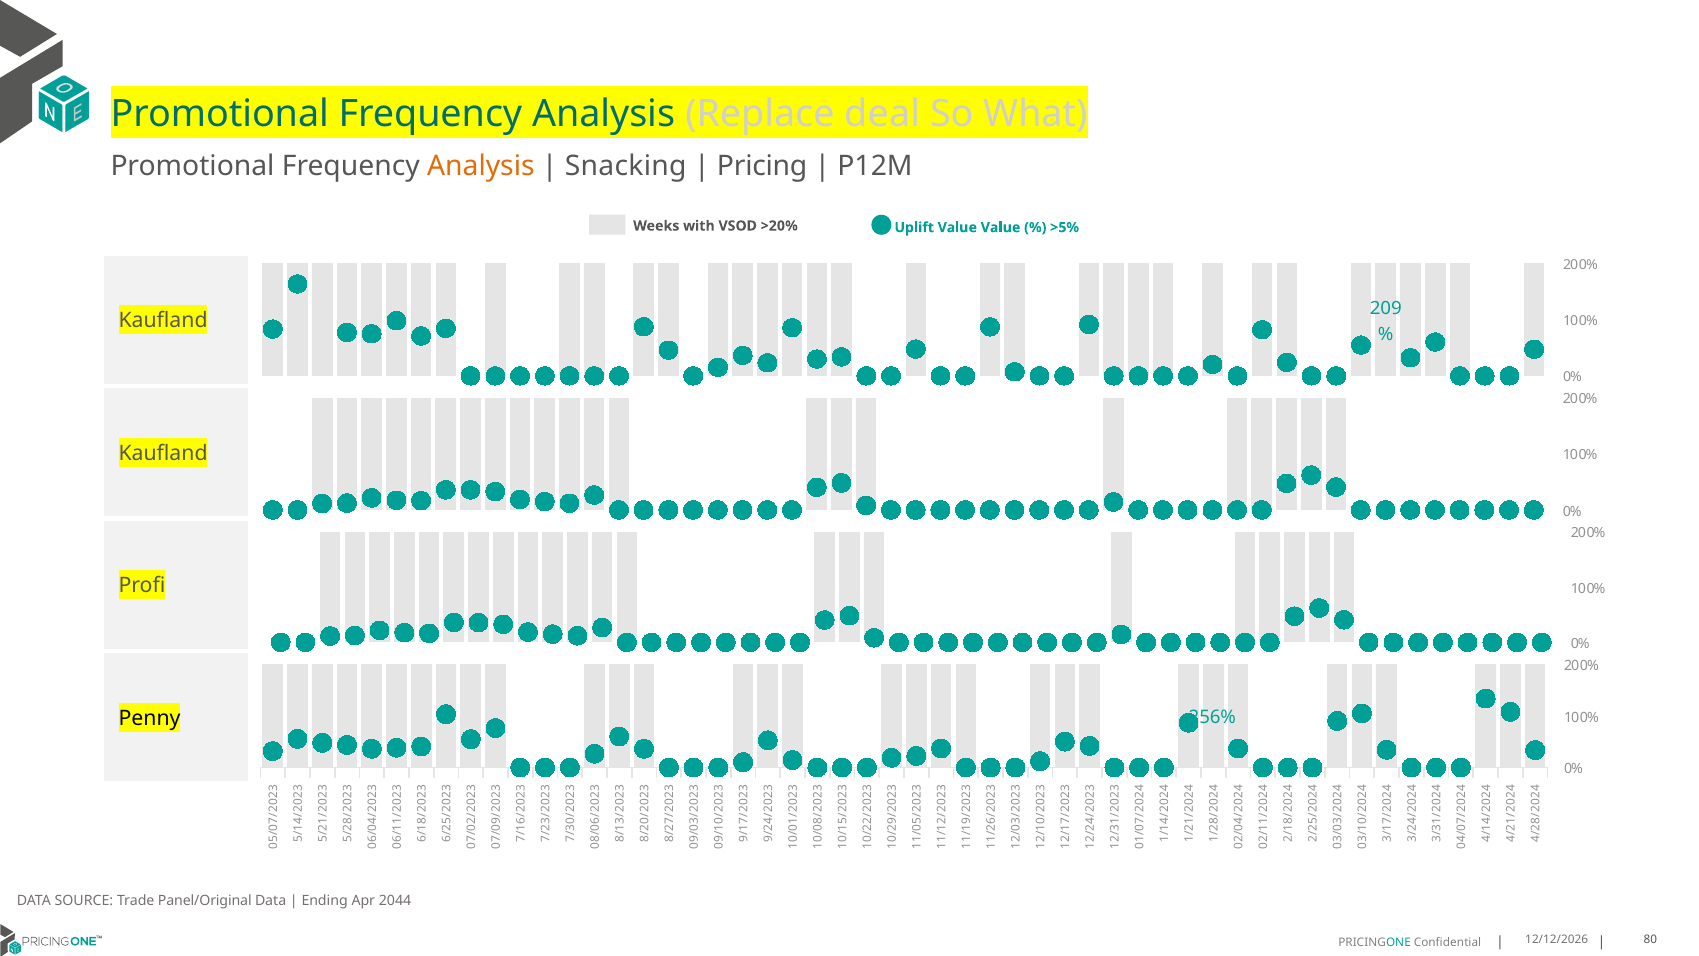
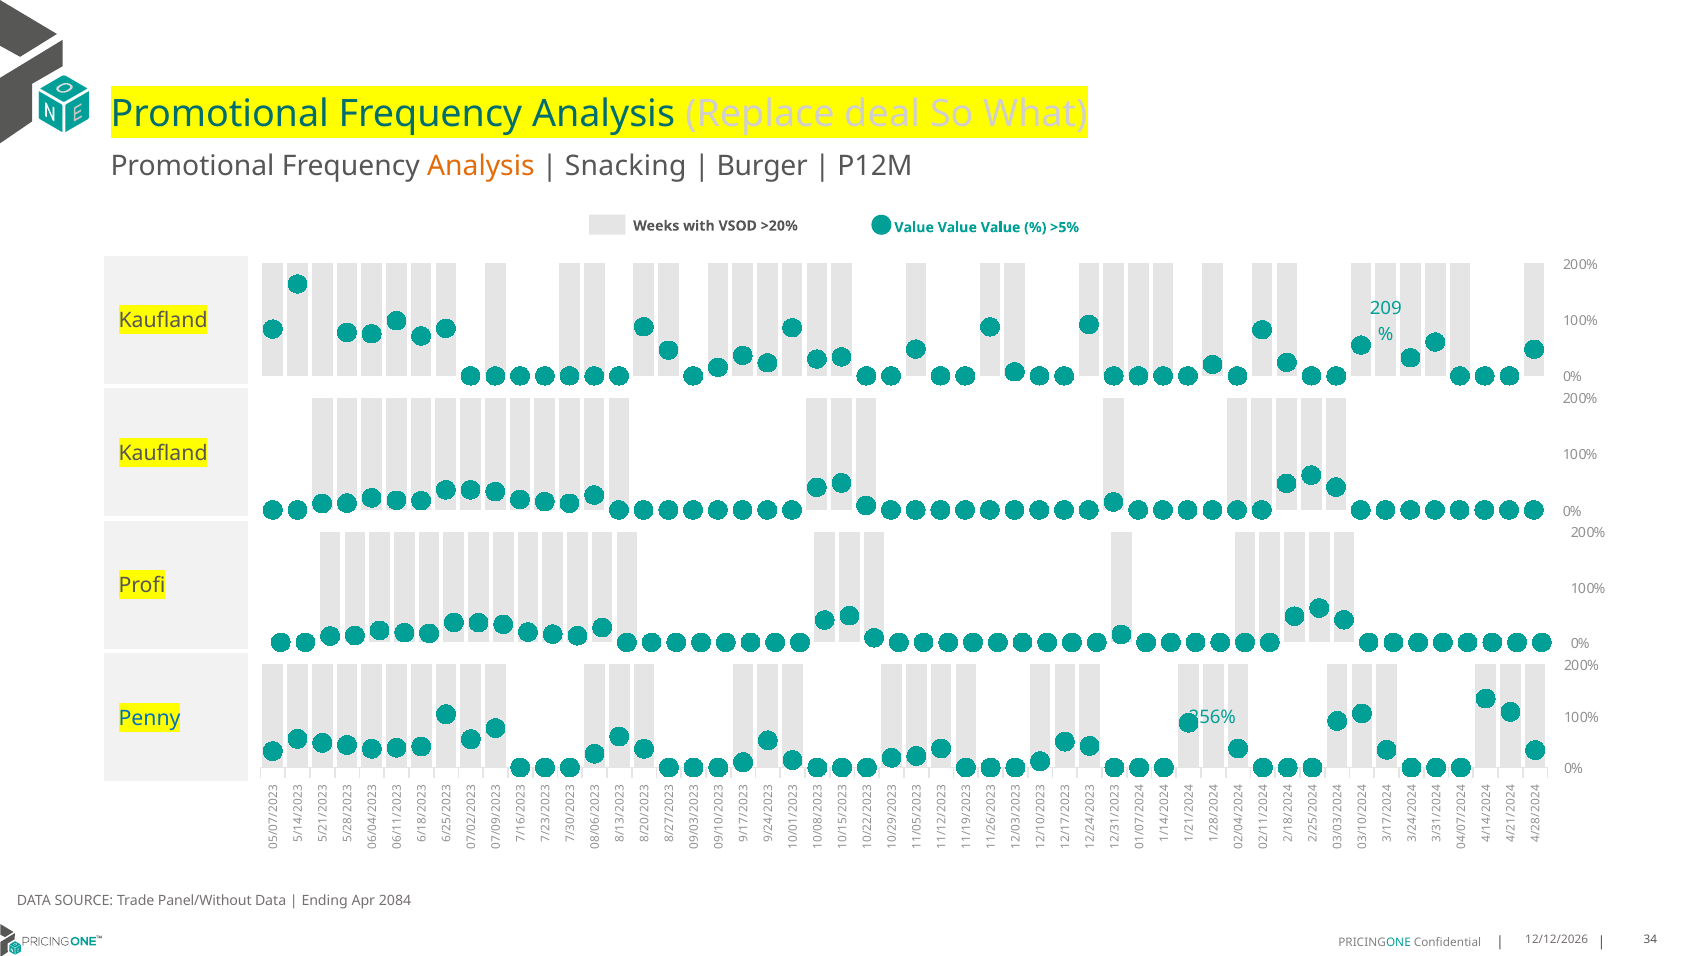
Pricing: Pricing -> Burger
Uplift at (914, 227): Uplift -> Value
Penny colour: black -> blue
Panel/Original: Panel/Original -> Panel/Without
2044: 2044 -> 2084
80: 80 -> 34
